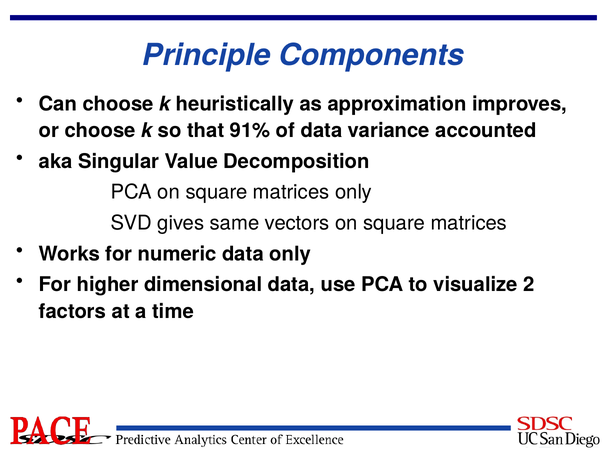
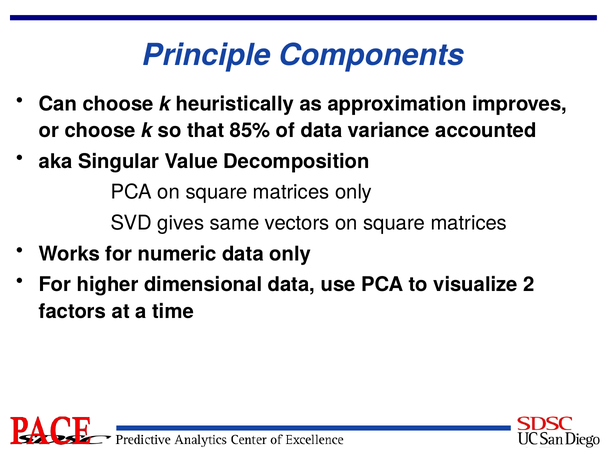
91%: 91% -> 85%
